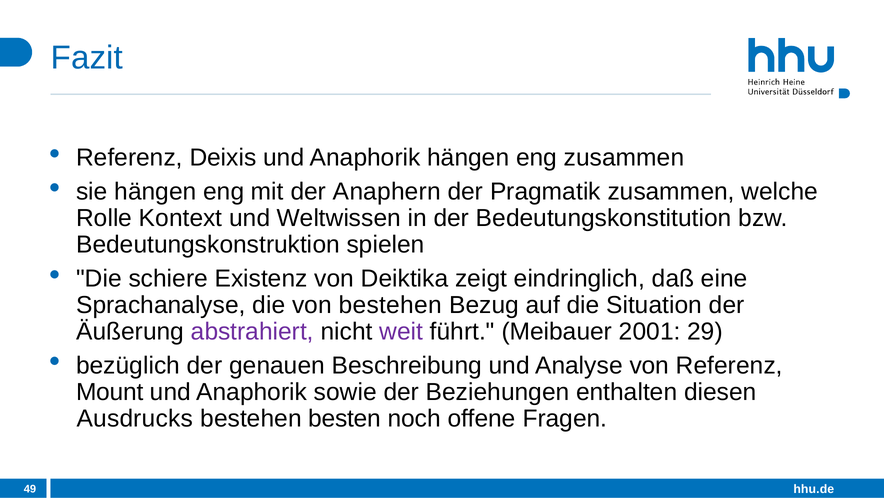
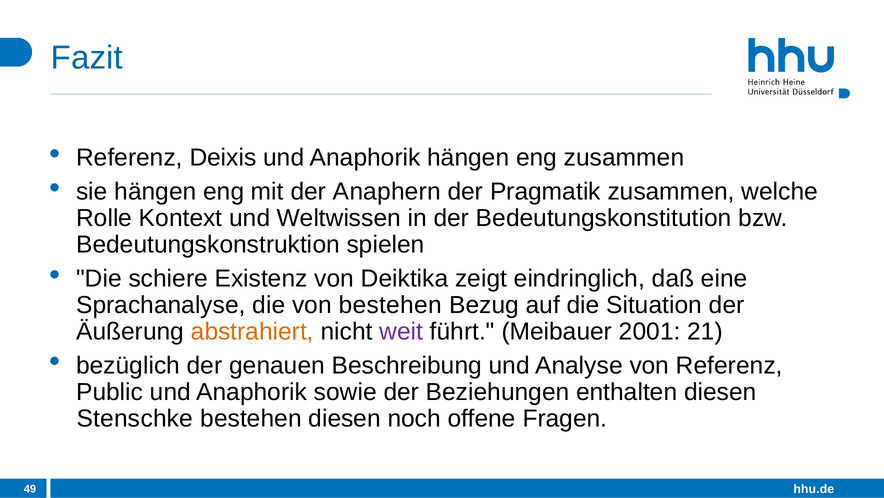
abstrahiert colour: purple -> orange
29: 29 -> 21
Mount: Mount -> Public
Ausdrucks: Ausdrucks -> Stenschke
bestehen besten: besten -> diesen
